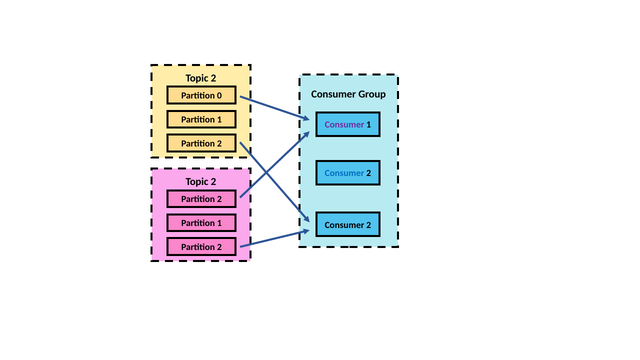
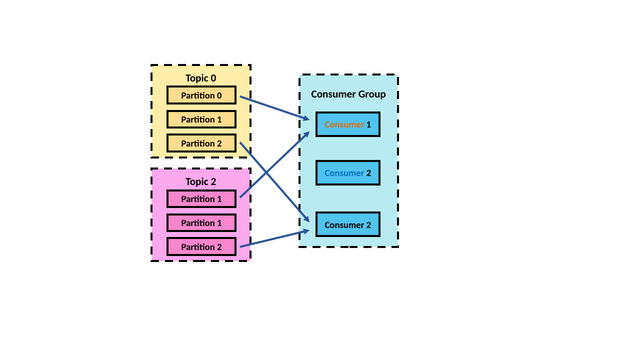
2 at (213, 78): 2 -> 0
Consumer at (345, 125) colour: purple -> orange
2 at (219, 199): 2 -> 1
